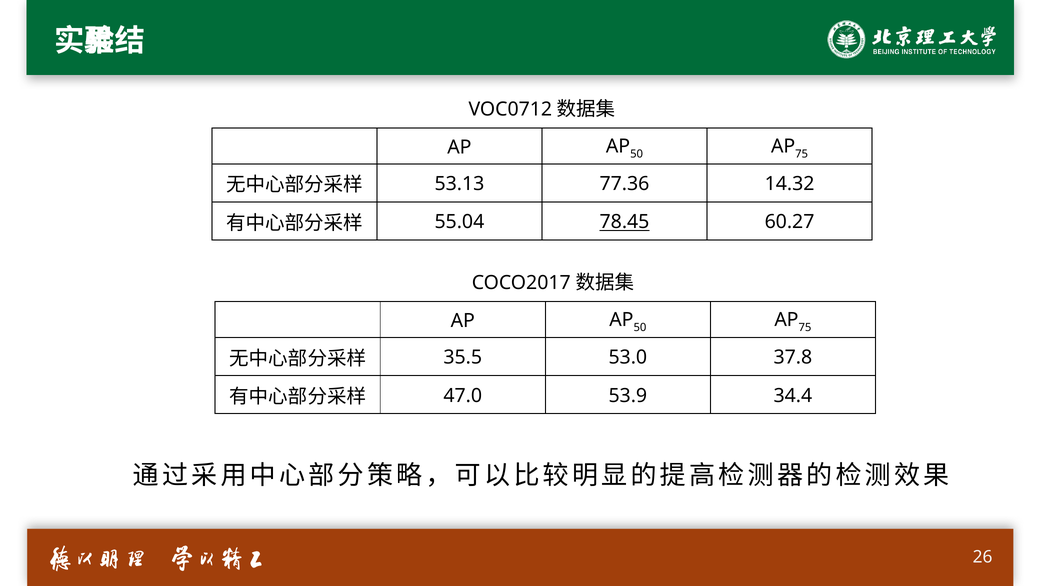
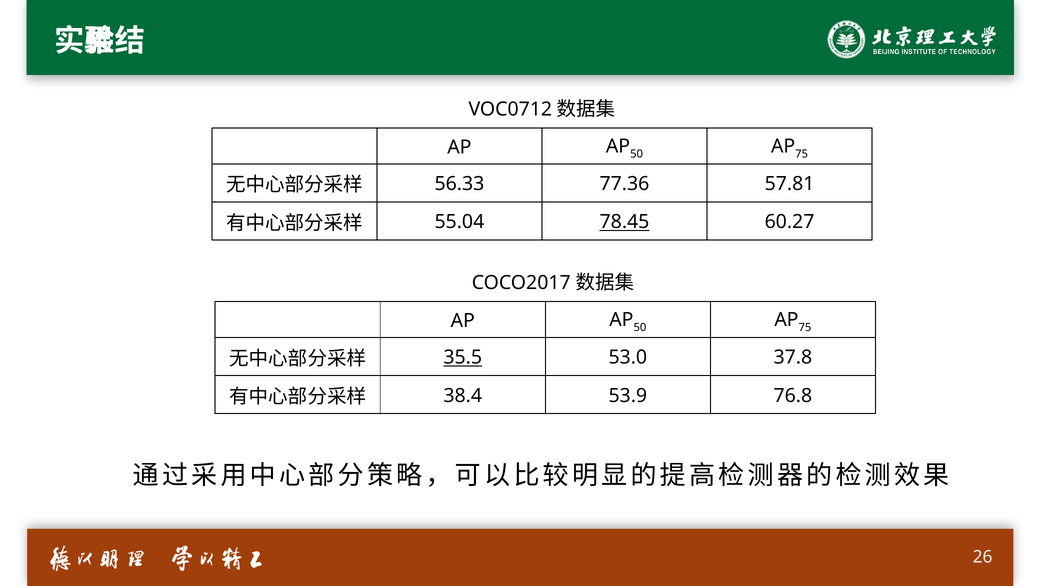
53.13: 53.13 -> 56.33
14.32: 14.32 -> 57.81
35.5 underline: none -> present
47.0: 47.0 -> 38.4
34.4: 34.4 -> 76.8
